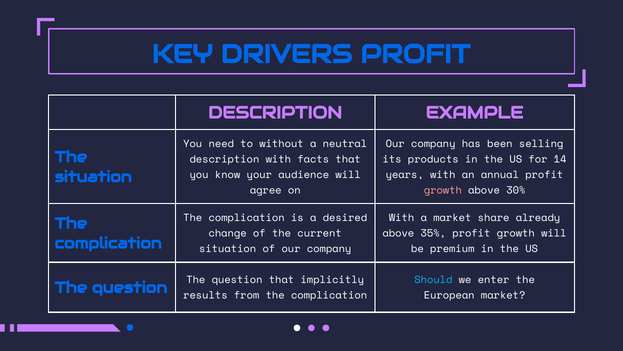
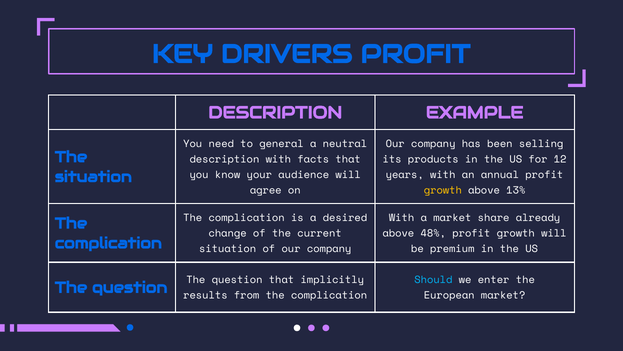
without: without -> general
14: 14 -> 12
growth at (443, 190) colour: pink -> yellow
30%: 30% -> 13%
35%: 35% -> 48%
